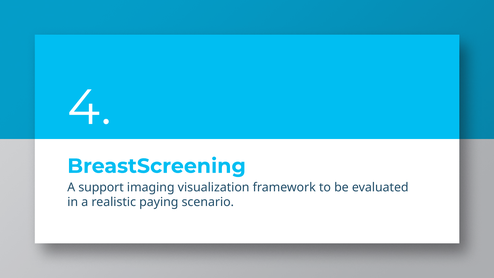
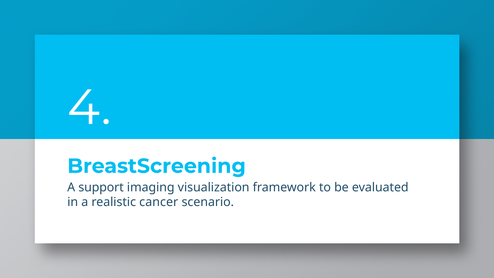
paying: paying -> cancer
